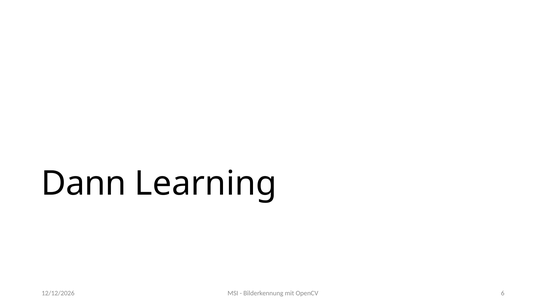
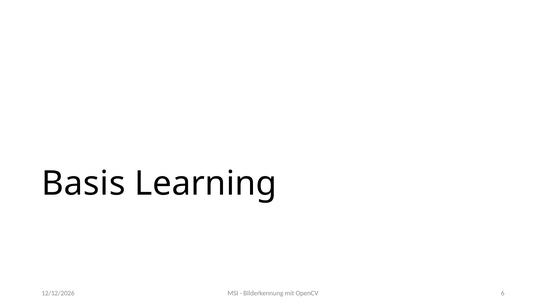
Dann: Dann -> Basis
